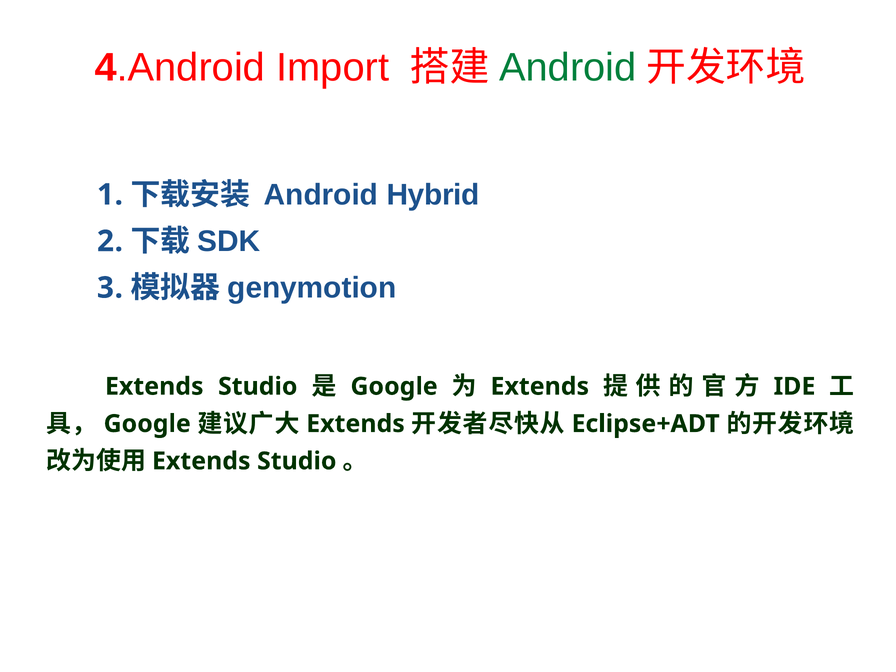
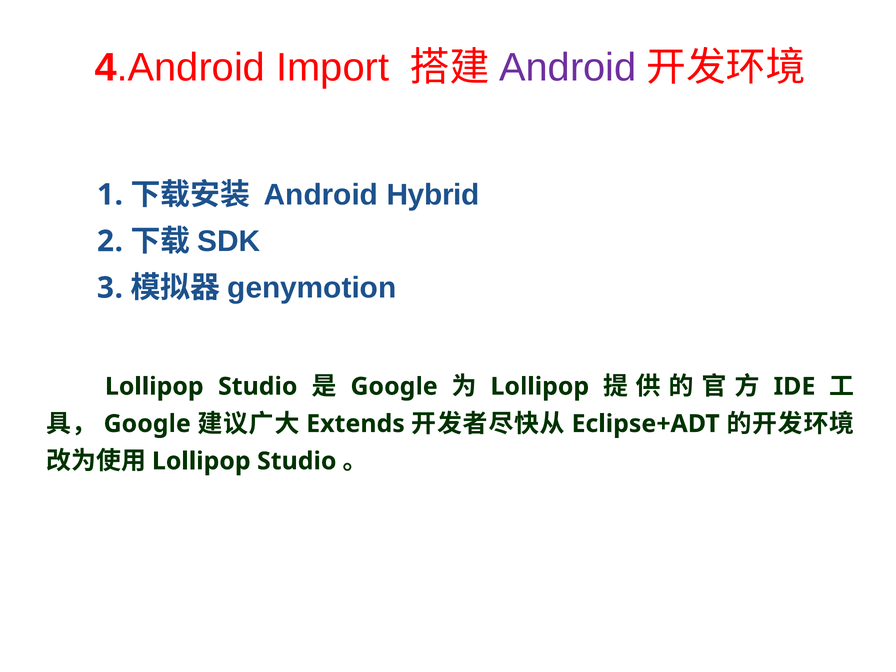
Android at (568, 68) colour: green -> purple
Extends at (154, 386): Extends -> Lollipop
Extends at (540, 386): Extends -> Lollipop
Extends at (201, 461): Extends -> Lollipop
